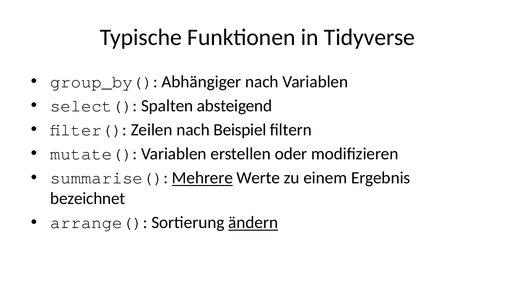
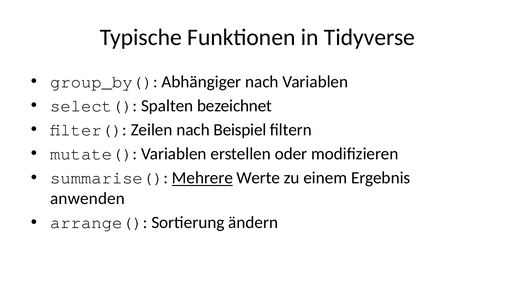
absteigend: absteigend -> bezeichnet
bezeichnet: bezeichnet -> anwenden
ändern underline: present -> none
